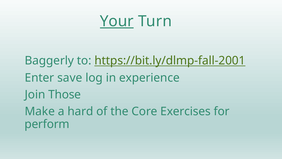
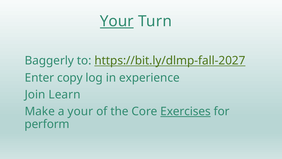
https://bit.ly/dlmp-fall-2001: https://bit.ly/dlmp-fall-2001 -> https://bit.ly/dlmp-fall-2027
save: save -> copy
Those: Those -> Learn
a hard: hard -> your
Exercises underline: none -> present
